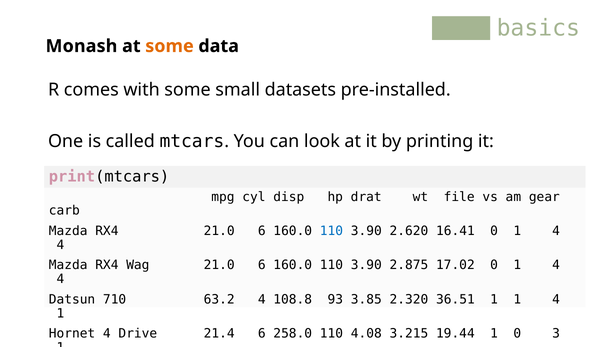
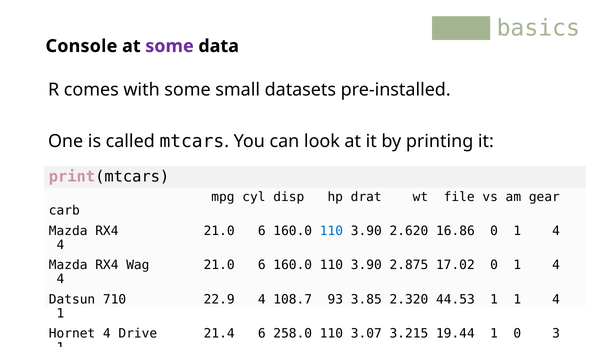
Monash: Monash -> Console
some at (169, 46) colour: orange -> purple
16.41: 16.41 -> 16.86
63.2: 63.2 -> 22.9
108.8: 108.8 -> 108.7
36.51: 36.51 -> 44.53
4.08: 4.08 -> 3.07
